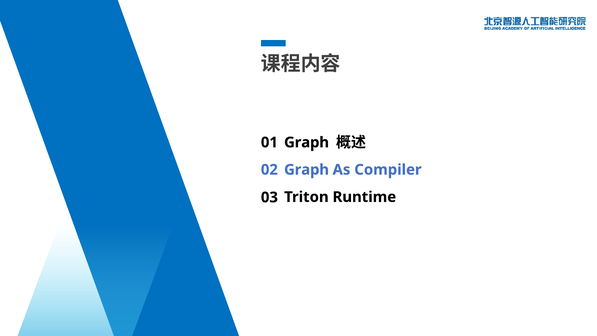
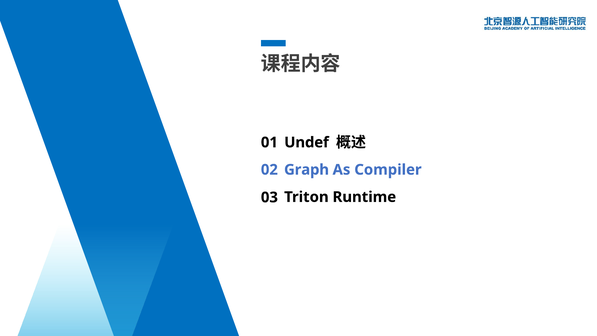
Graph at (307, 142): Graph -> Undef
